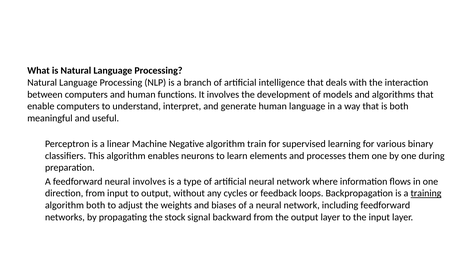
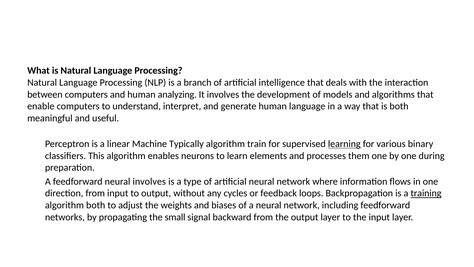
functions: functions -> analyzing
Negative: Negative -> Typically
learning underline: none -> present
stock: stock -> small
